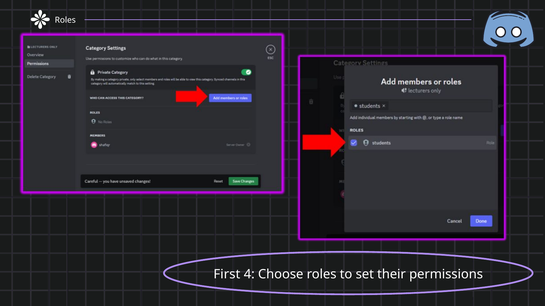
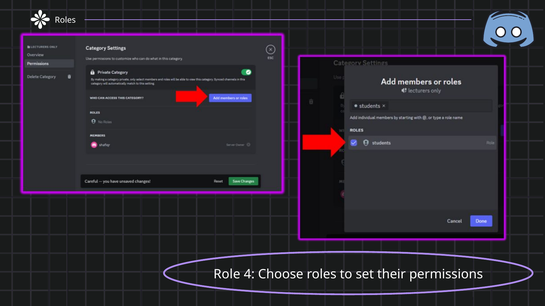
First: First -> Role
